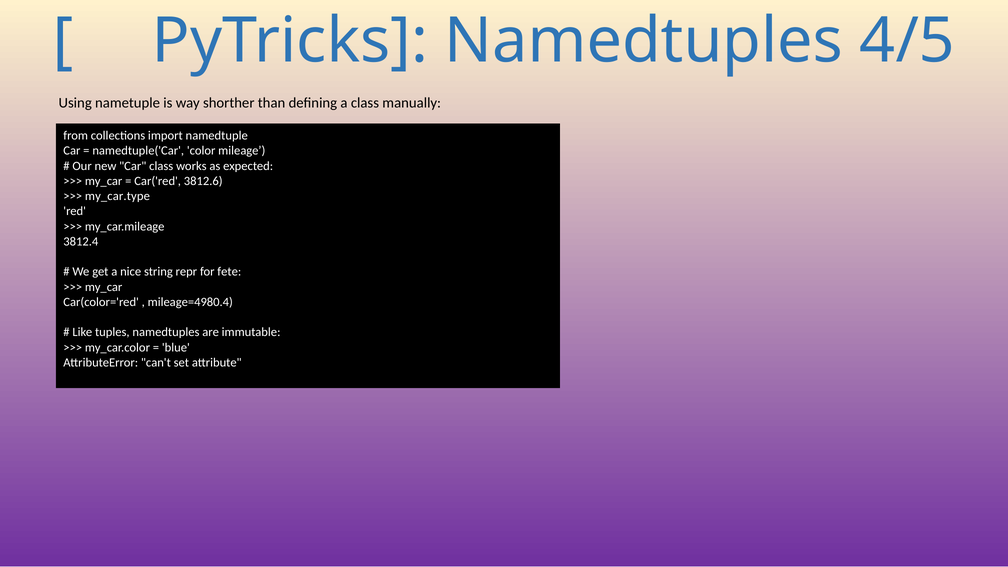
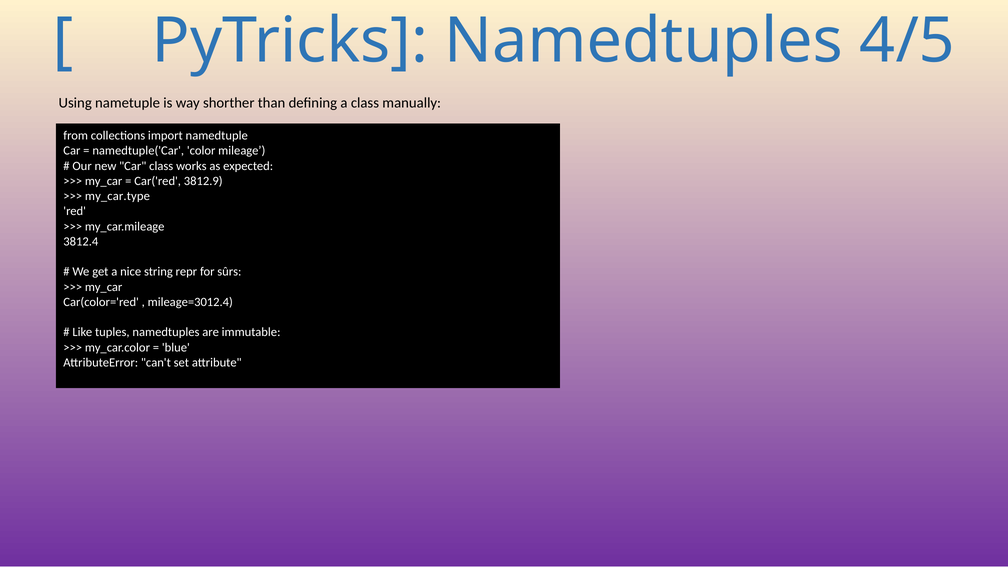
3812.6: 3812.6 -> 3812.9
fete: fete -> sûrs
mileage=4980.4: mileage=4980.4 -> mileage=3012.4
